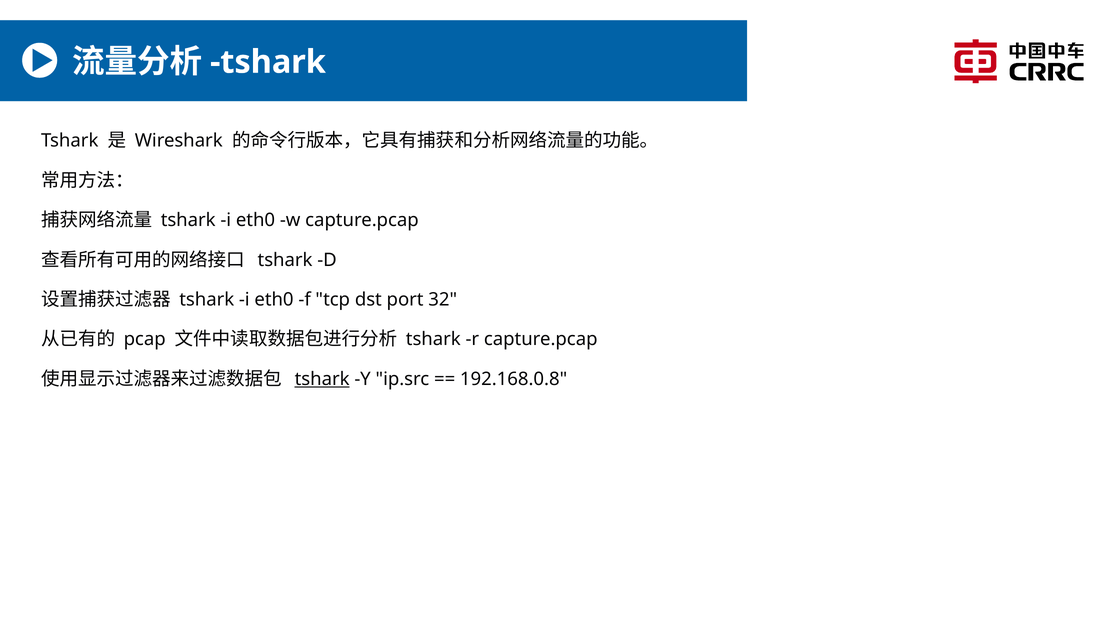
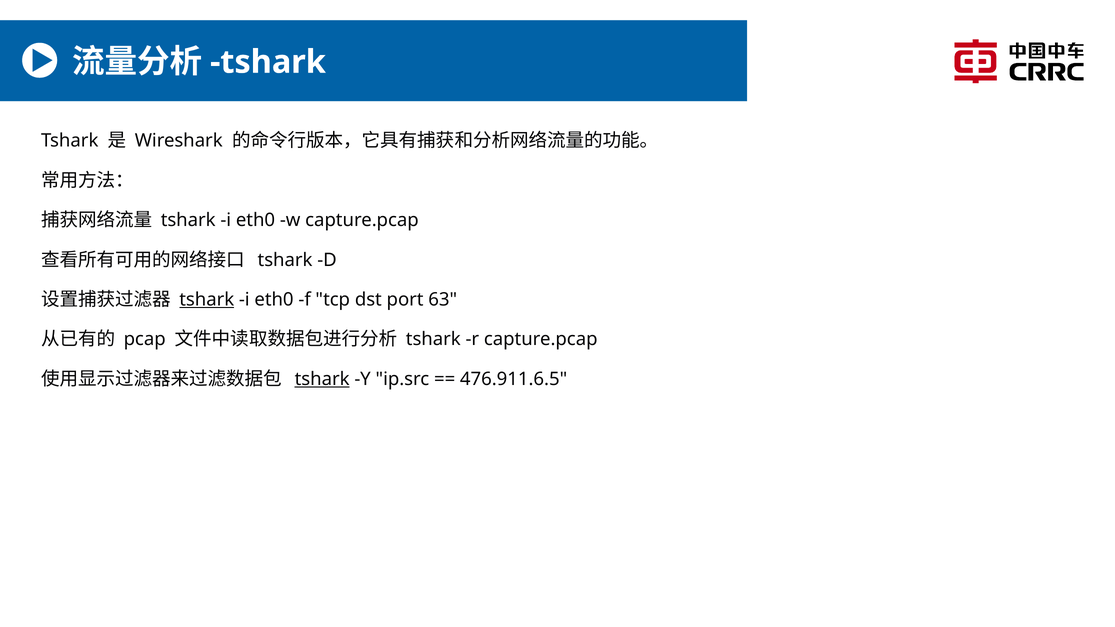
tshark at (207, 300) underline: none -> present
32: 32 -> 63
192.168.0.8: 192.168.0.8 -> 476.911.6.5
